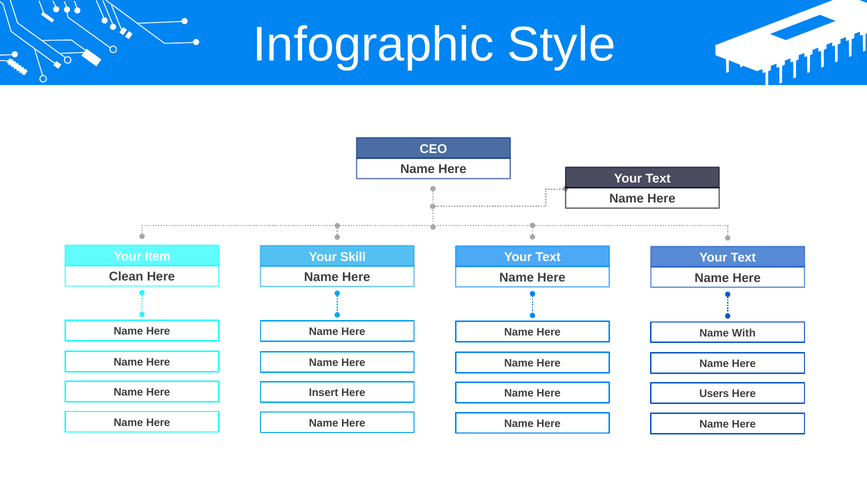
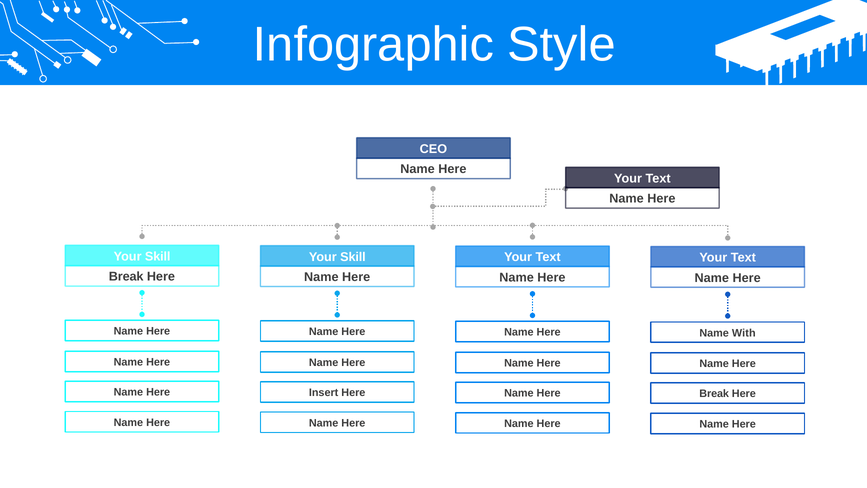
Item at (158, 256): Item -> Skill
Clean at (126, 277): Clean -> Break
Users at (714, 394): Users -> Break
